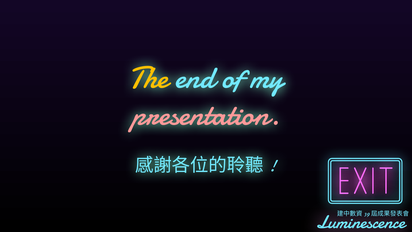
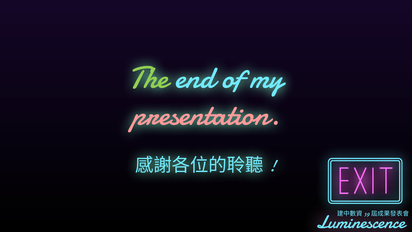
The colour: yellow -> light green
